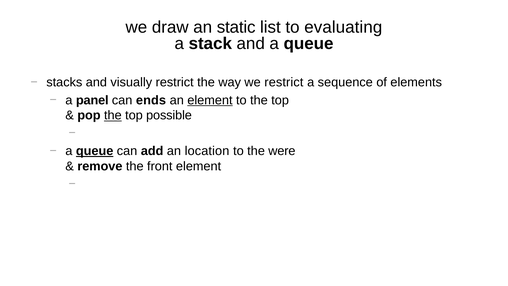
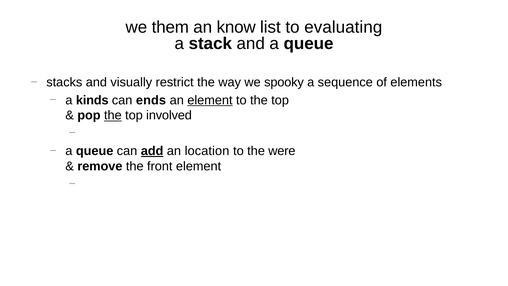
draw: draw -> them
static: static -> know
we restrict: restrict -> spooky
panel: panel -> kinds
possible: possible -> involved
queue at (95, 151) underline: present -> none
add underline: none -> present
